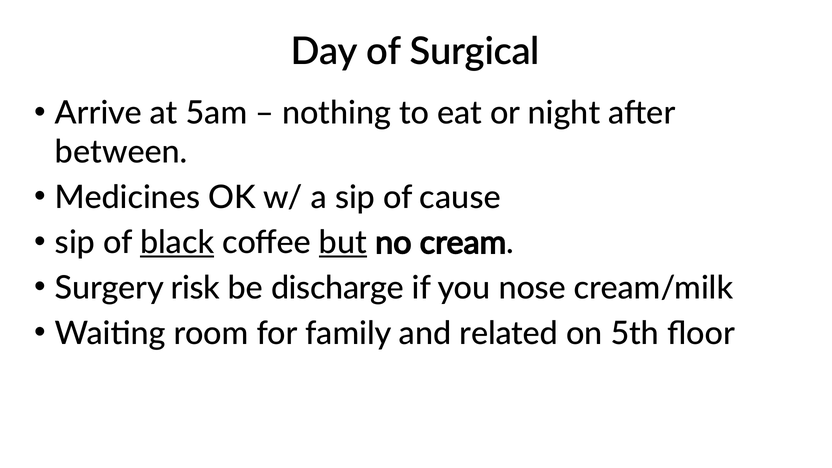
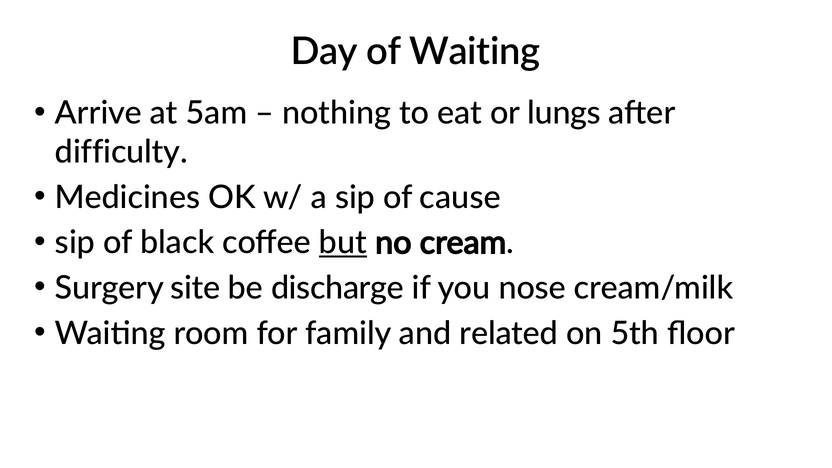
of Surgical: Surgical -> Waiting
night: night -> lungs
between: between -> difficulty
black underline: present -> none
risk: risk -> site
